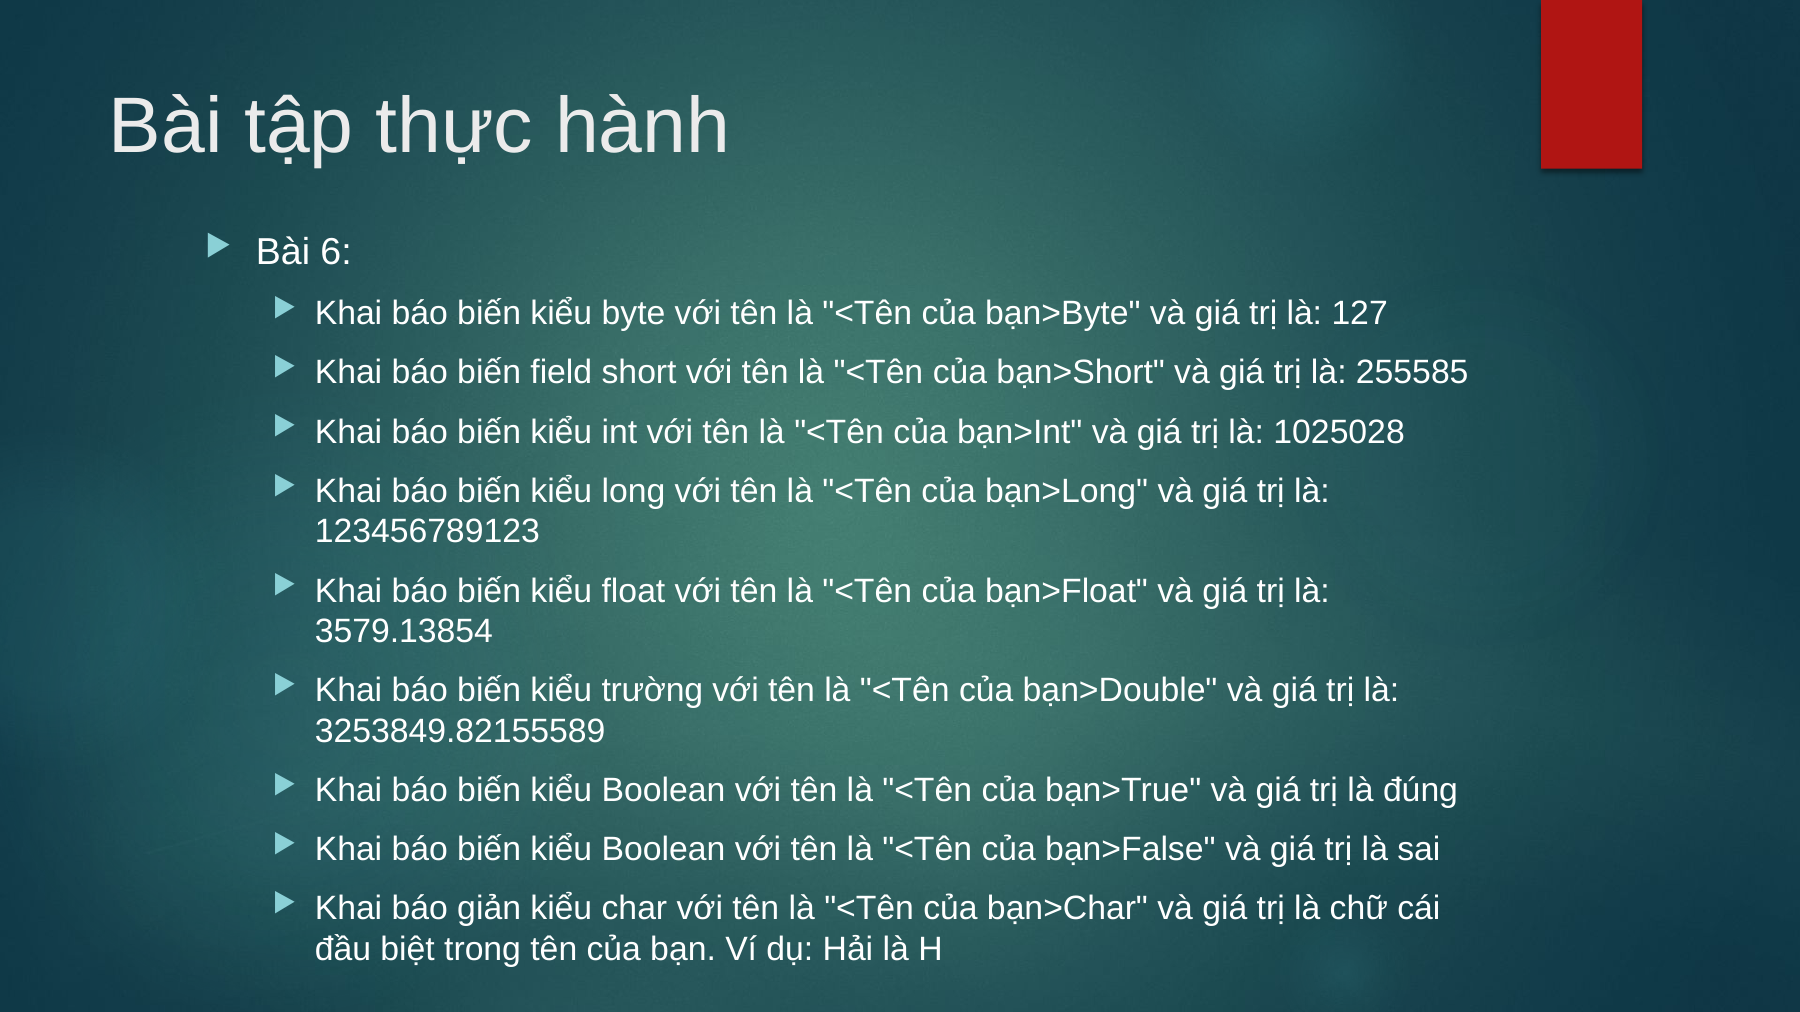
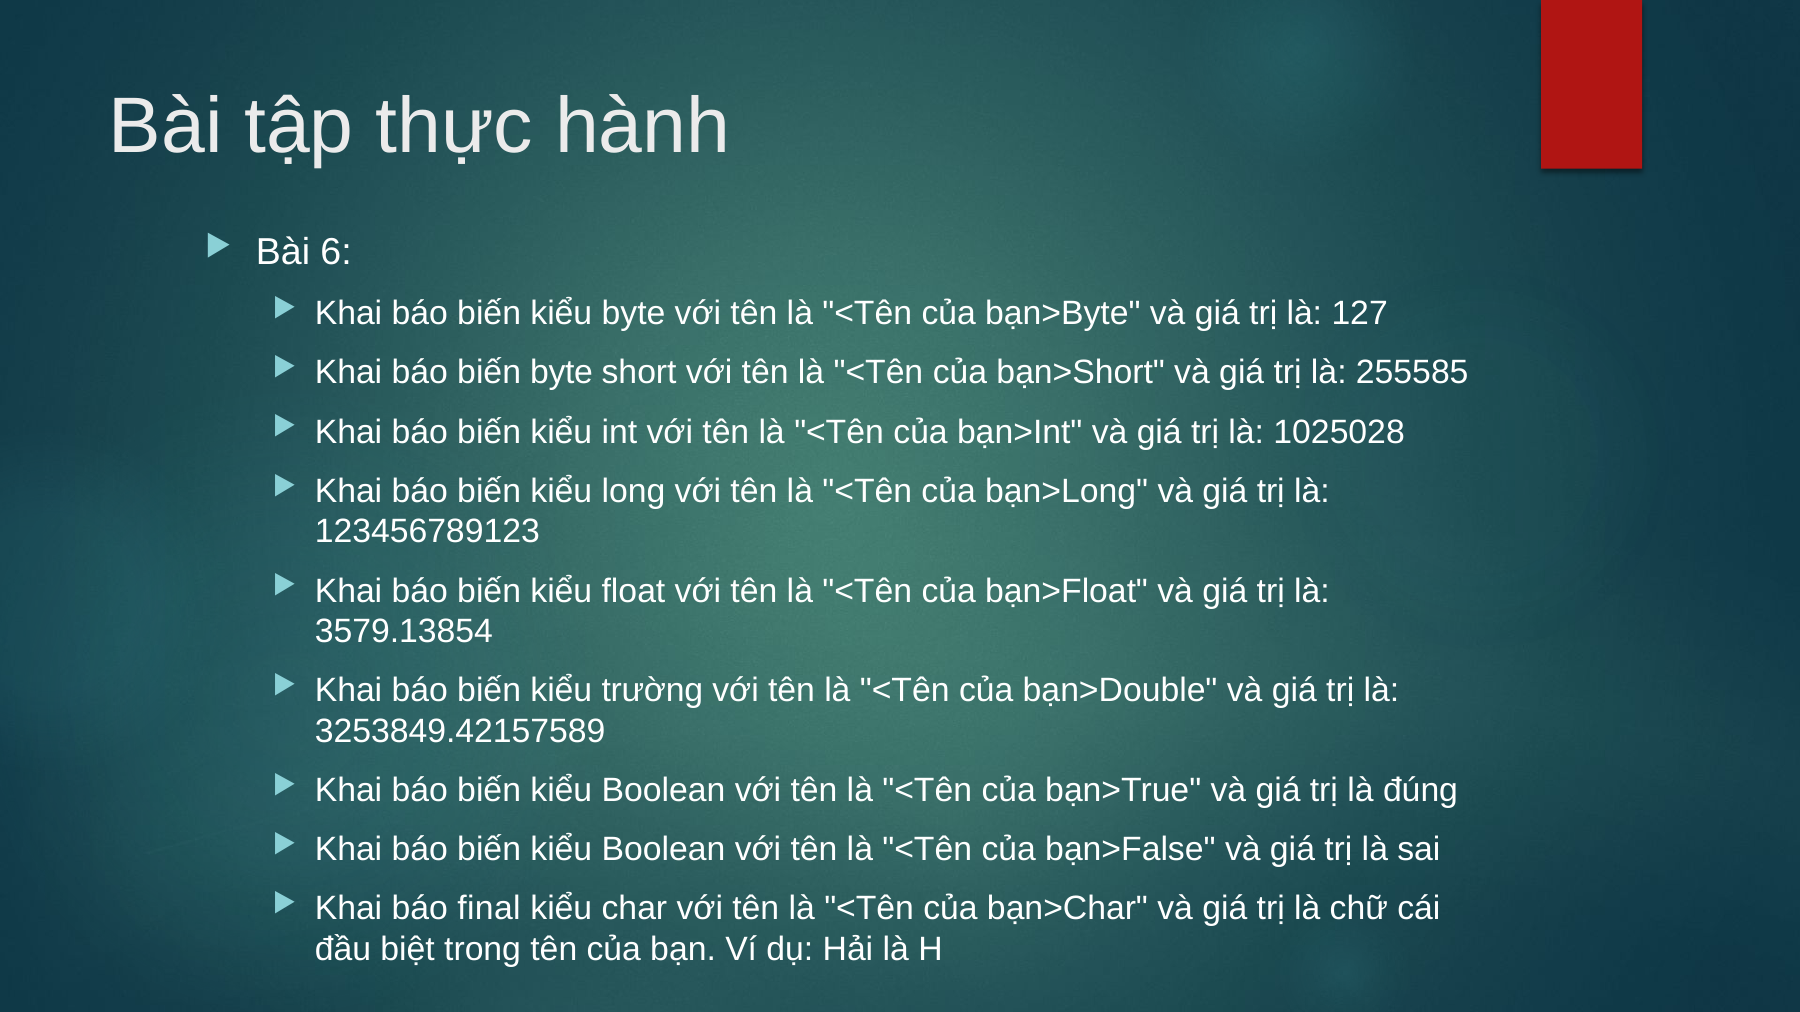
biến field: field -> byte
3253849.82155589: 3253849.82155589 -> 3253849.42157589
giản: giản -> final
